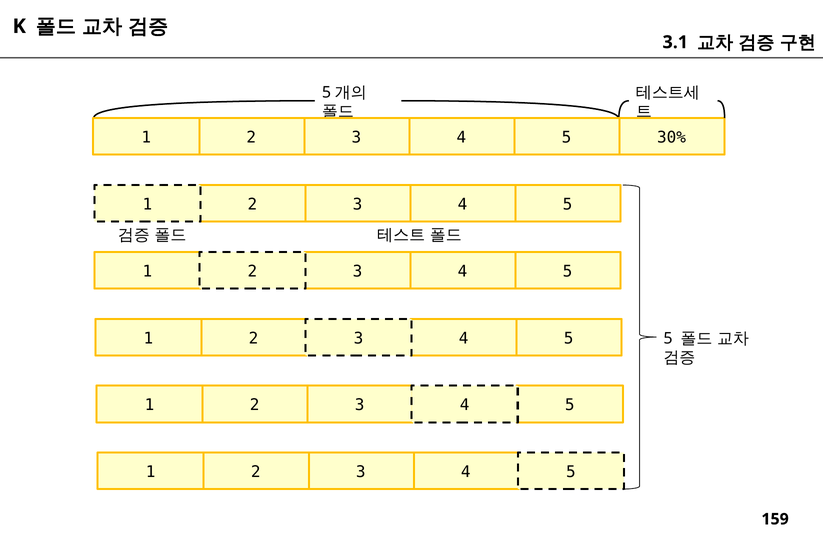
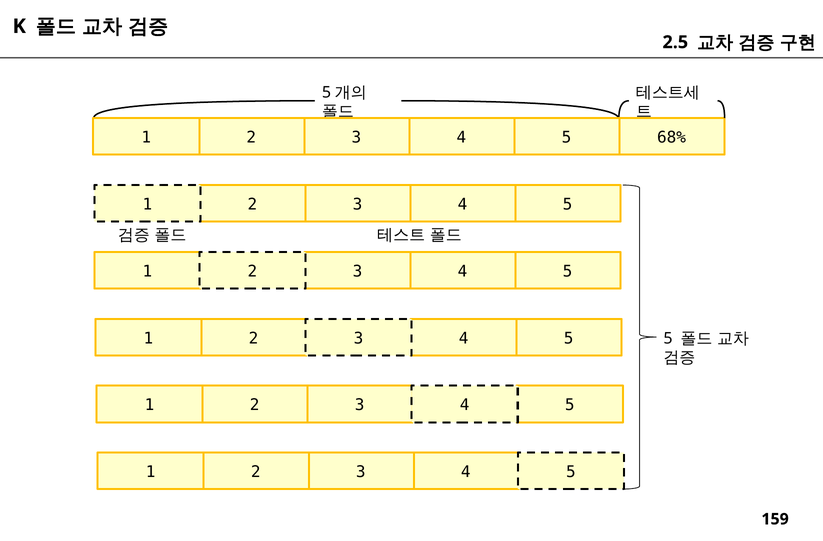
3.1: 3.1 -> 2.5
30%: 30% -> 68%
